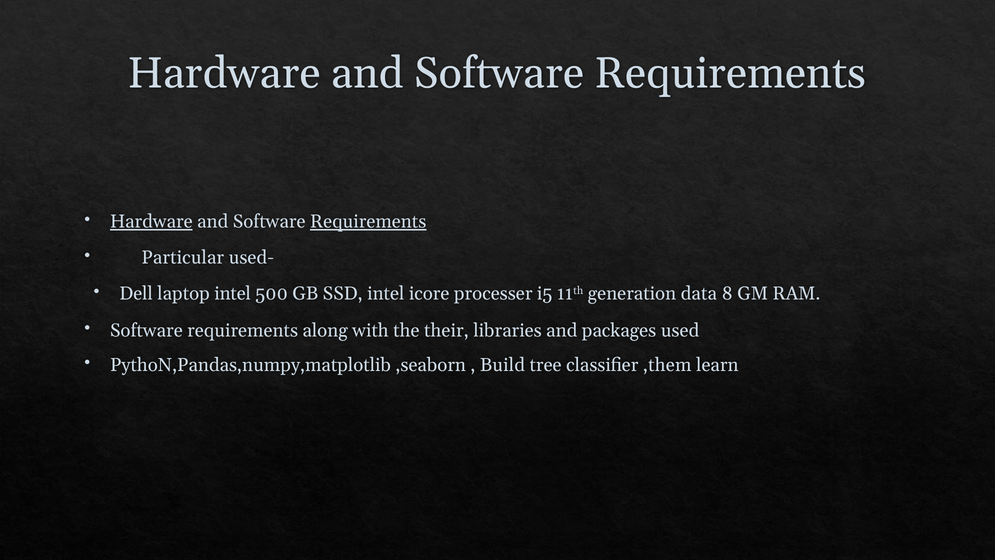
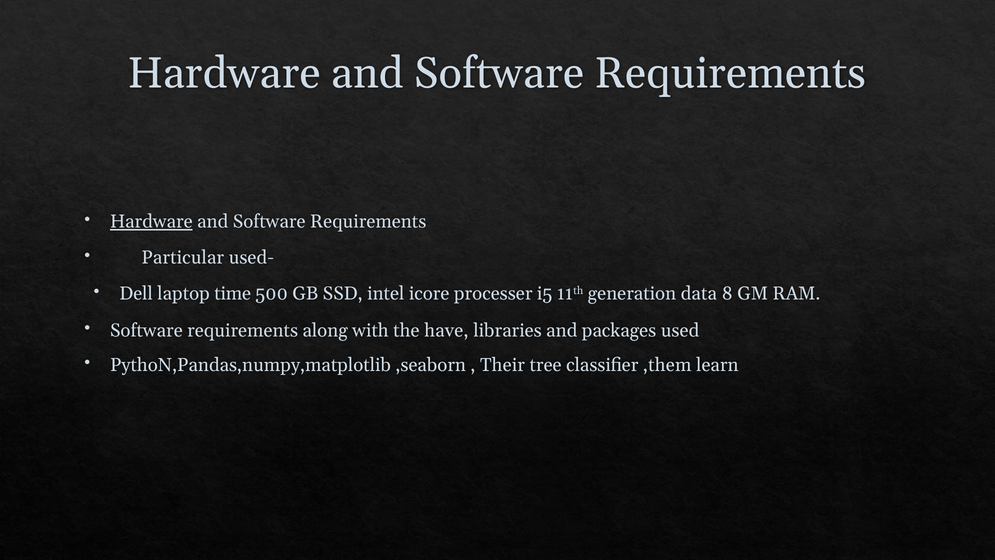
Requirements at (368, 222) underline: present -> none
laptop intel: intel -> time
their: their -> have
Build: Build -> Their
